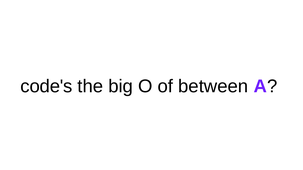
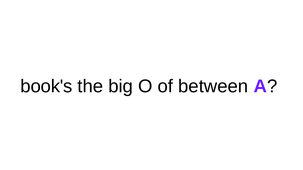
code's: code's -> book's
